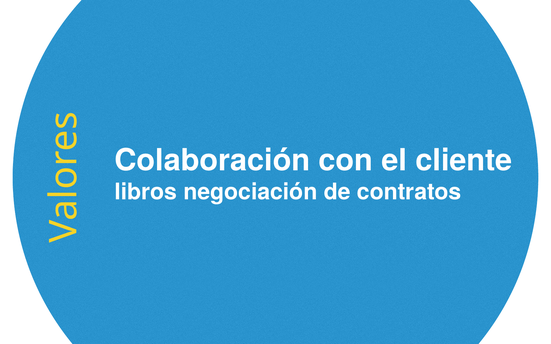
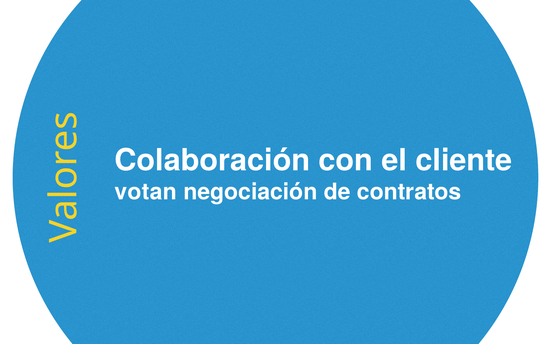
libros: libros -> votan
